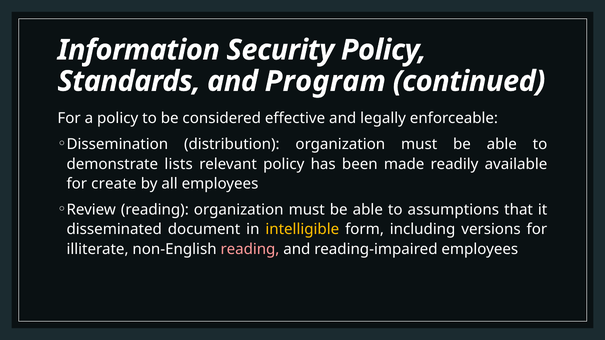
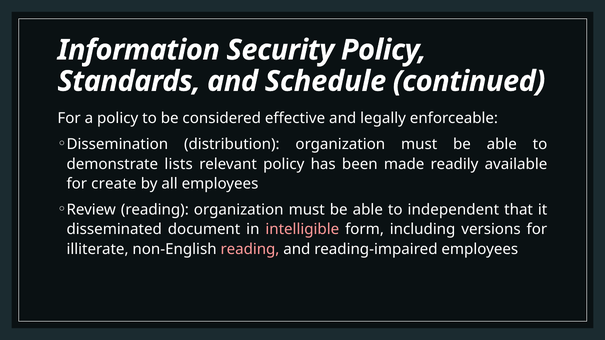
Program: Program -> Schedule
assumptions: assumptions -> independent
intelligible colour: yellow -> pink
